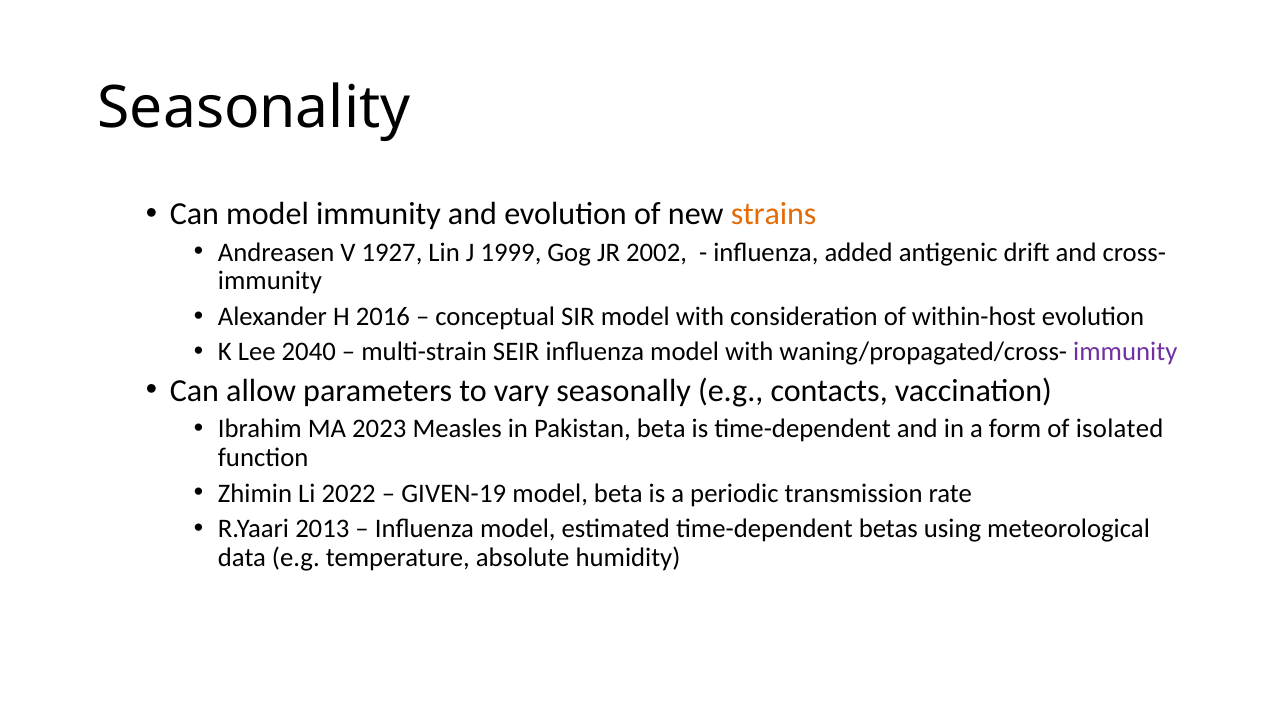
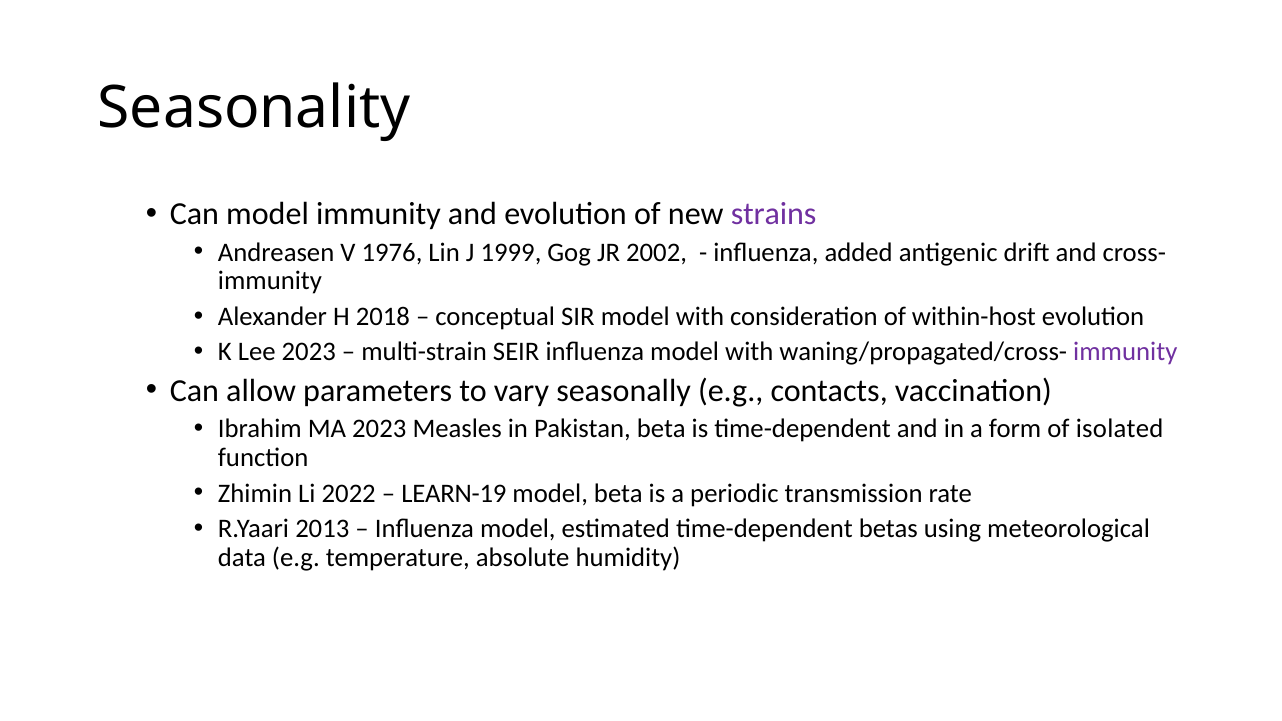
strains colour: orange -> purple
1927: 1927 -> 1976
2016: 2016 -> 2018
Lee 2040: 2040 -> 2023
GIVEN-19: GIVEN-19 -> LEARN-19
